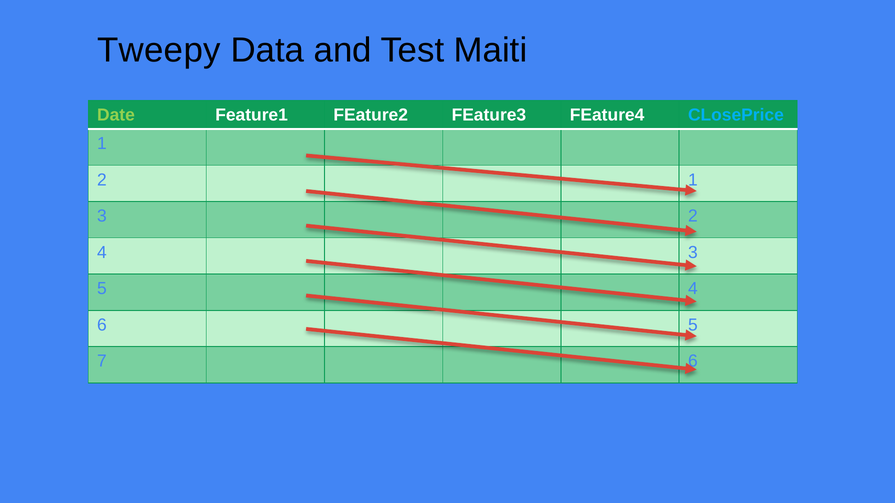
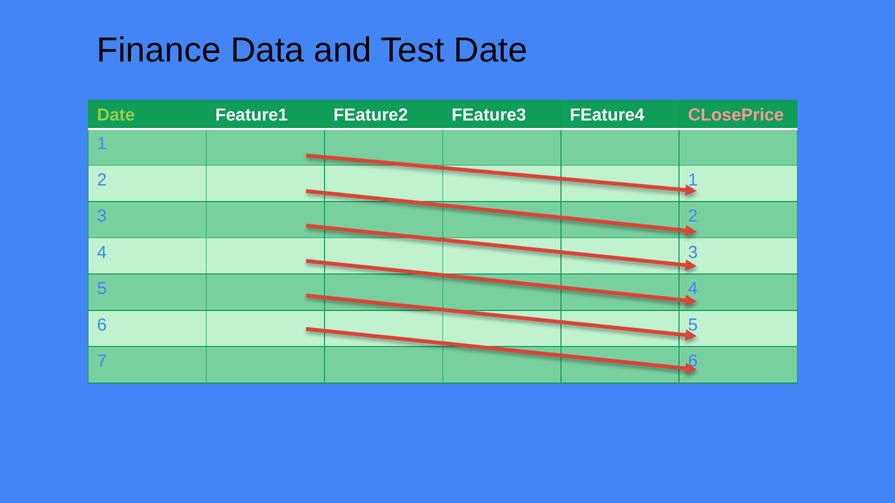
Tweepy: Tweepy -> Finance
Test Maiti: Maiti -> Date
CLosePrice colour: light blue -> pink
